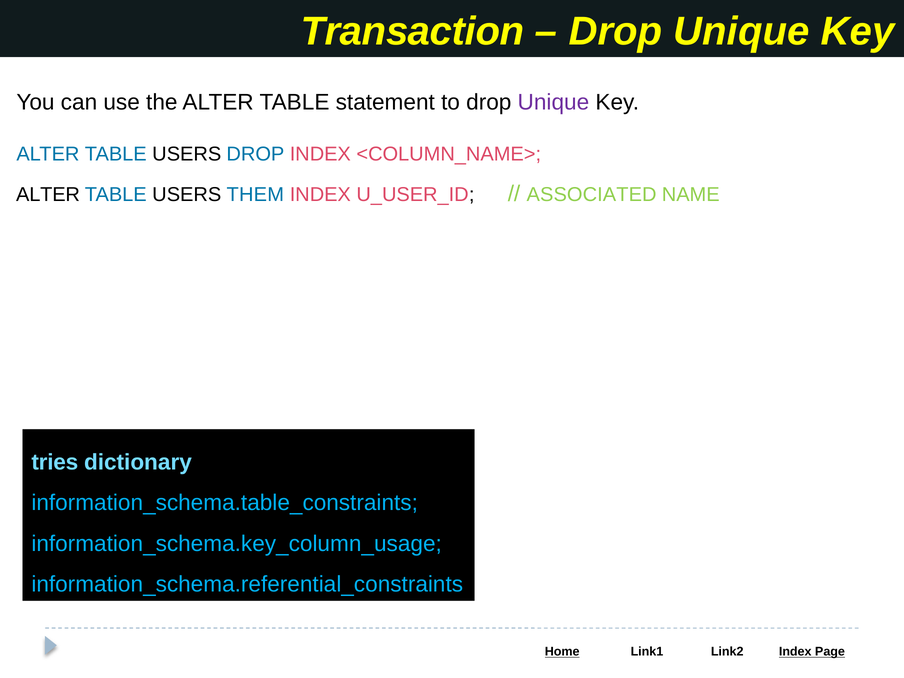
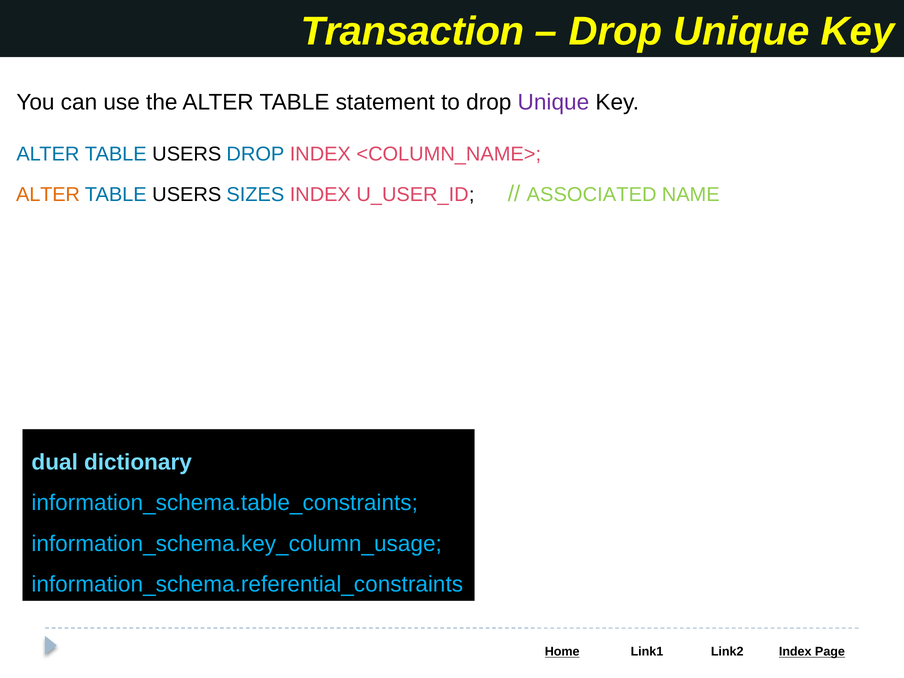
ALTER at (48, 194) colour: black -> orange
THEM: THEM -> SIZES
tries: tries -> dual
